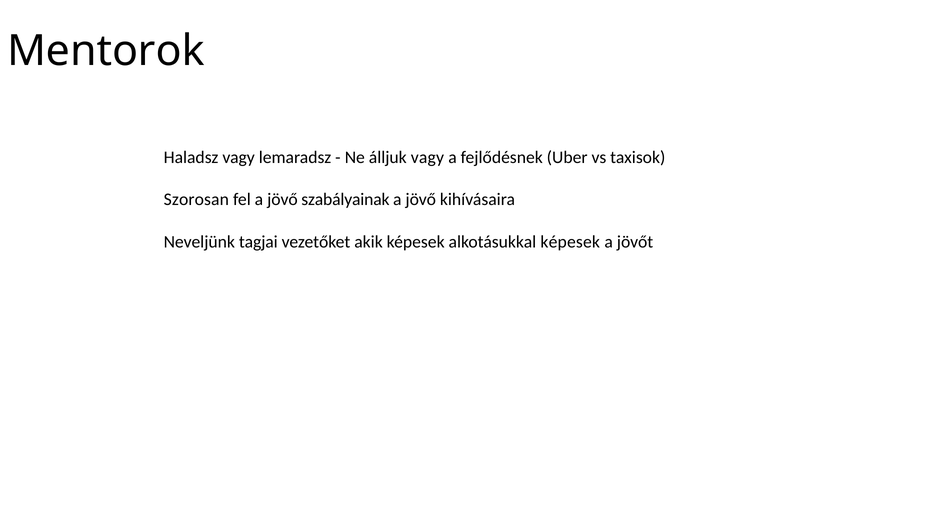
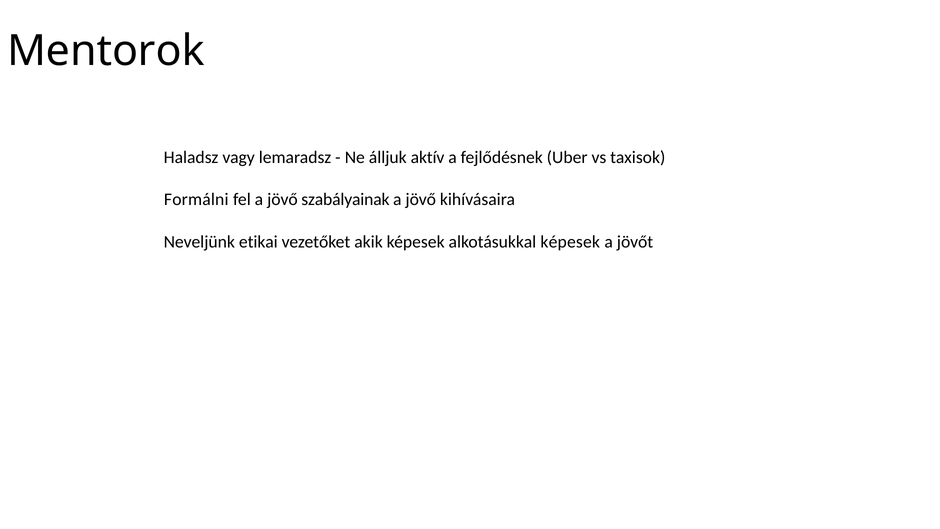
álljuk vagy: vagy -> aktív
Szorosan: Szorosan -> Formálni
tagjai: tagjai -> etikai
